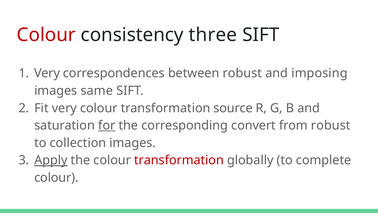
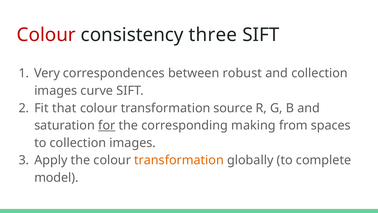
and imposing: imposing -> collection
same: same -> curve
Fit very: very -> that
convert: convert -> making
from robust: robust -> spaces
Apply underline: present -> none
transformation at (179, 160) colour: red -> orange
colour at (56, 177): colour -> model
